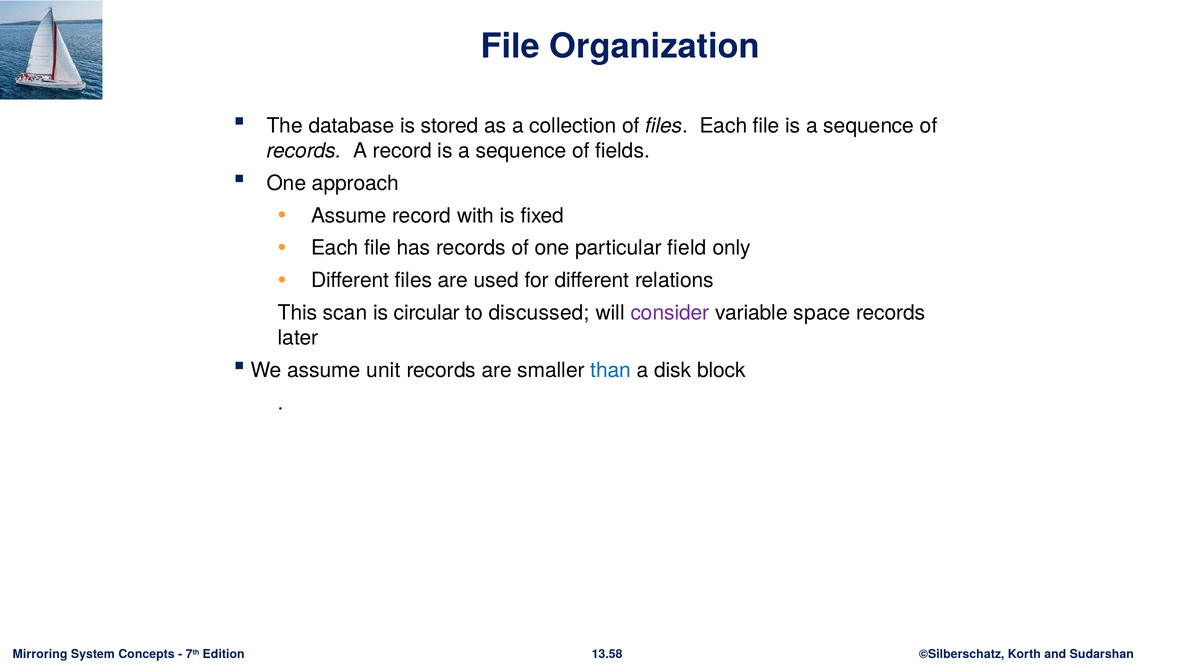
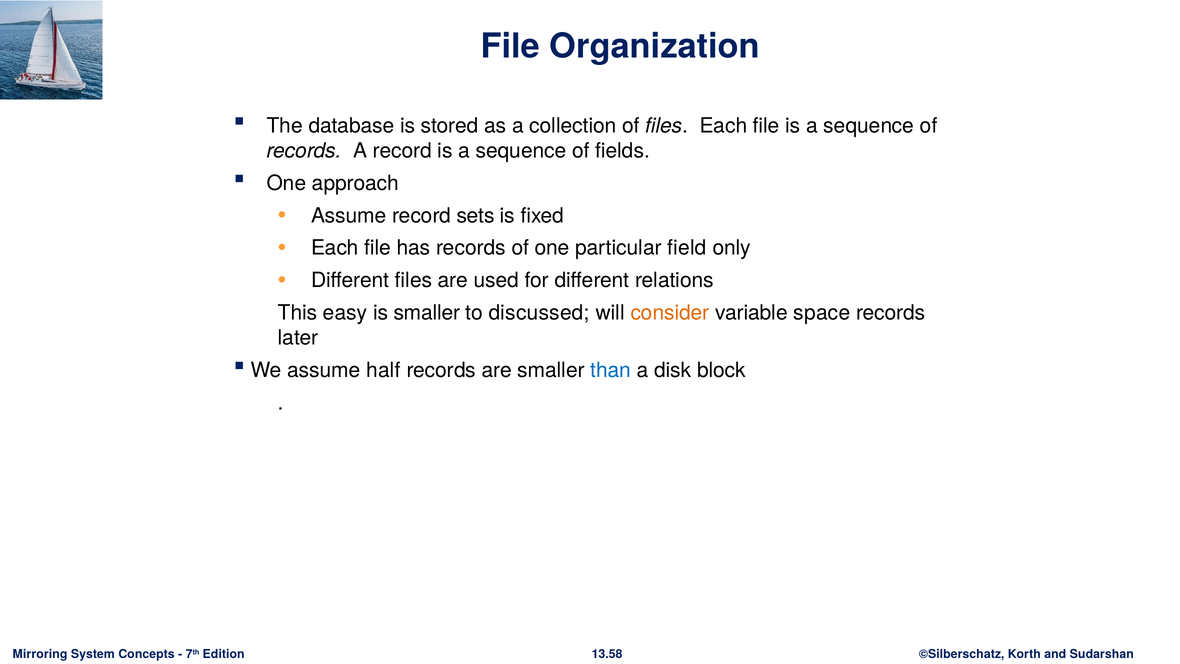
with: with -> sets
scan: scan -> easy
is circular: circular -> smaller
consider colour: purple -> orange
unit: unit -> half
